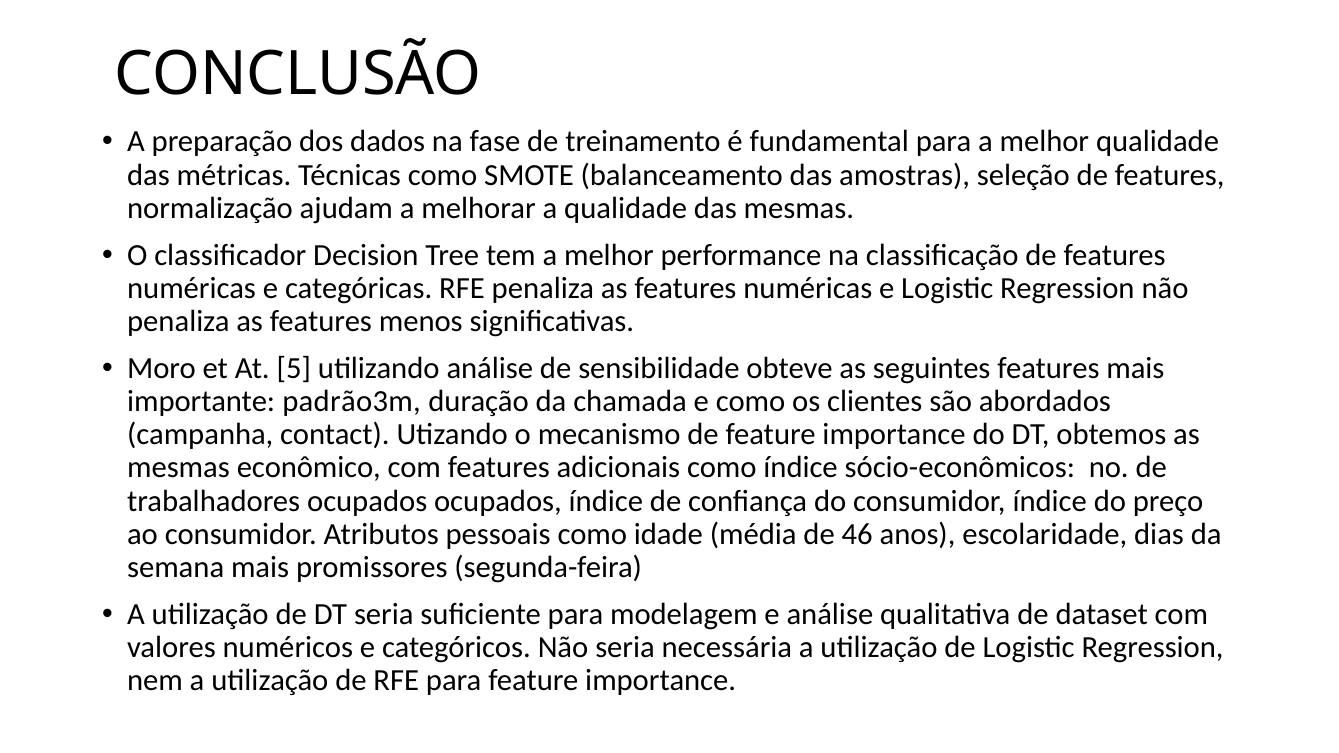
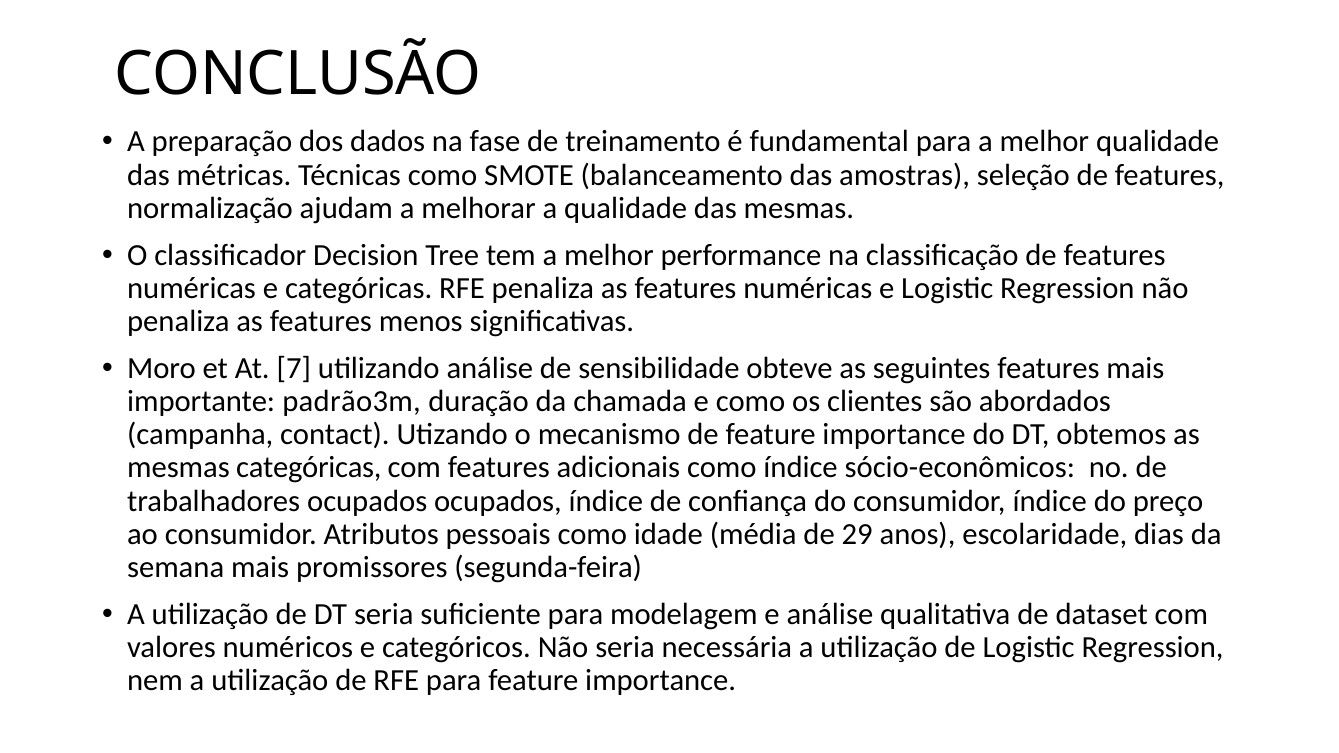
5: 5 -> 7
mesmas econômico: econômico -> categóricas
46: 46 -> 29
